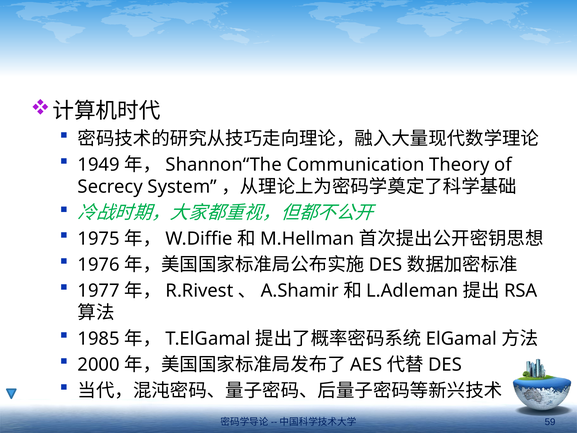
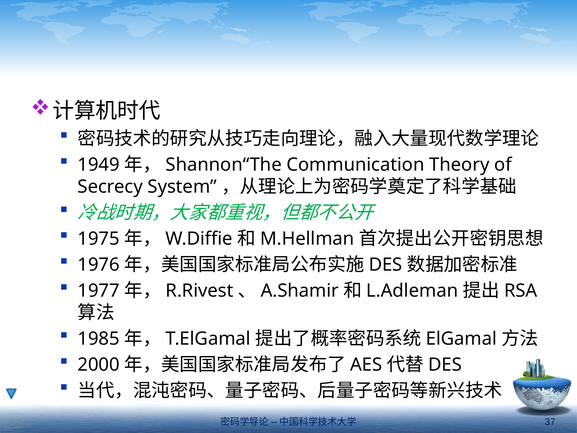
59: 59 -> 37
